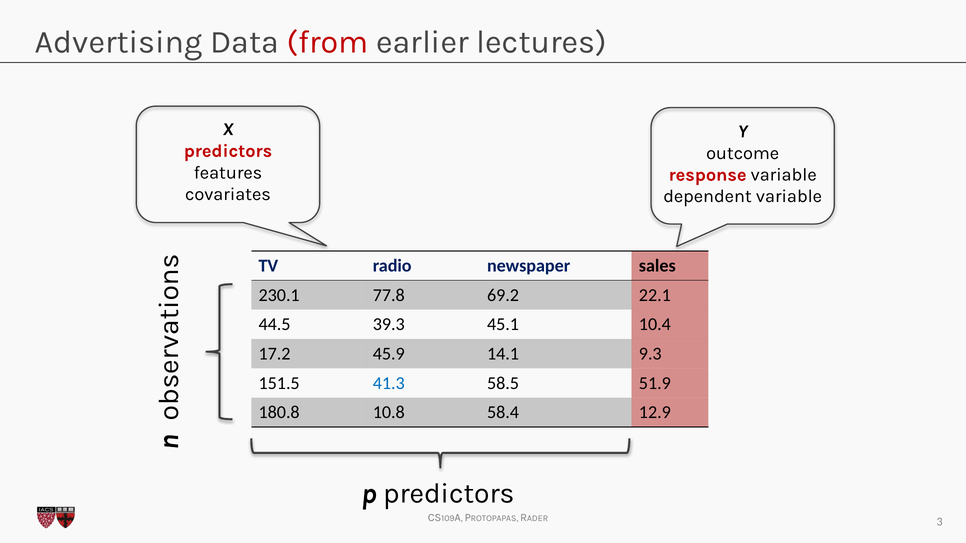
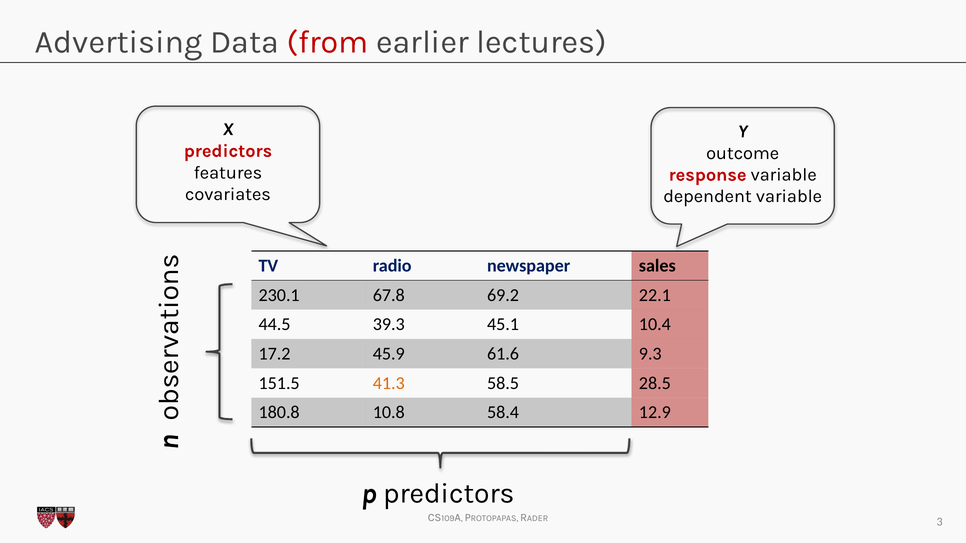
77.8: 77.8 -> 67.8
14.1: 14.1 -> 61.6
41.3 colour: blue -> orange
51.9: 51.9 -> 28.5
